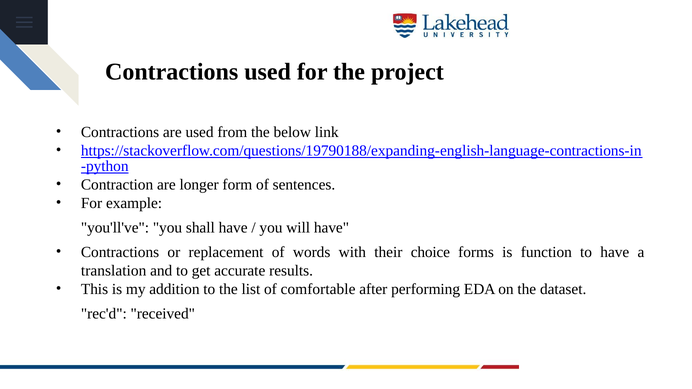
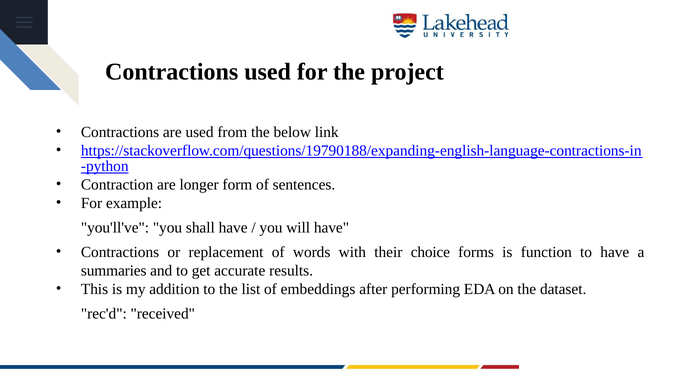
translation: translation -> summaries
comfortable: comfortable -> embeddings
